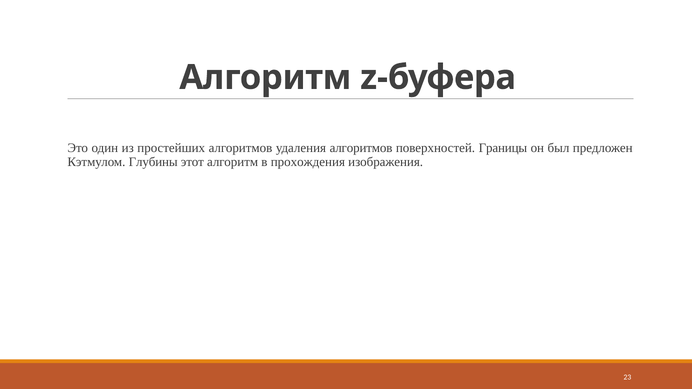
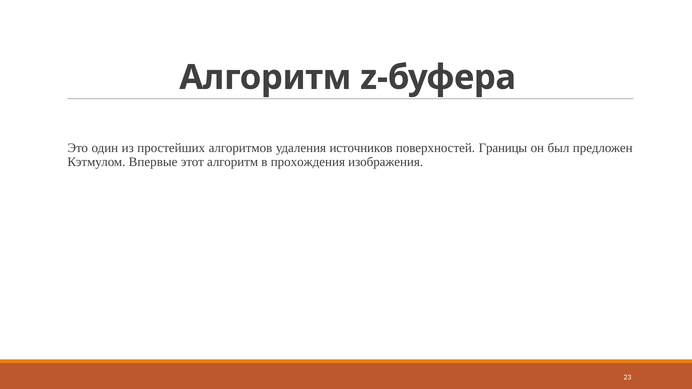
удаления алгоритмов: алгоритмов -> источников
Глубины: Глубины -> Впервые
